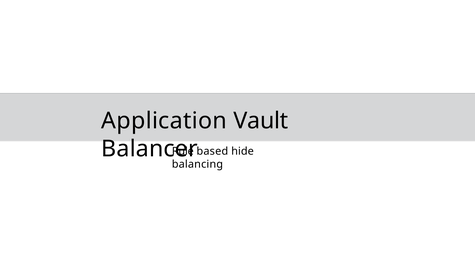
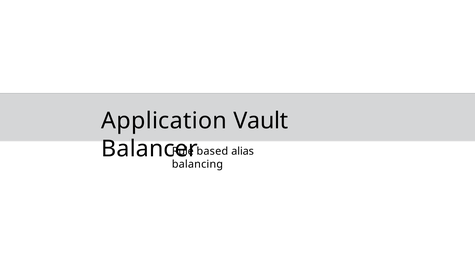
hide: hide -> alias
